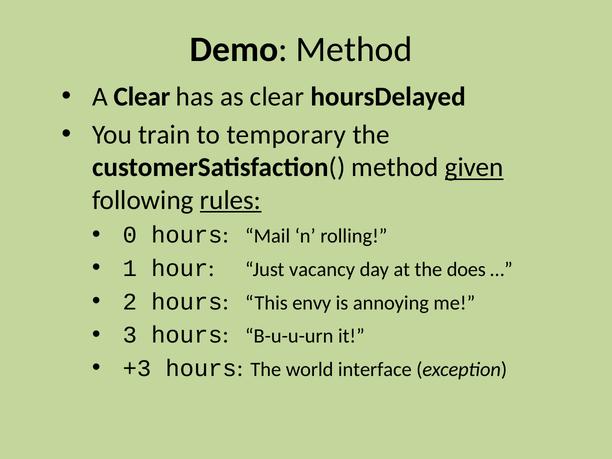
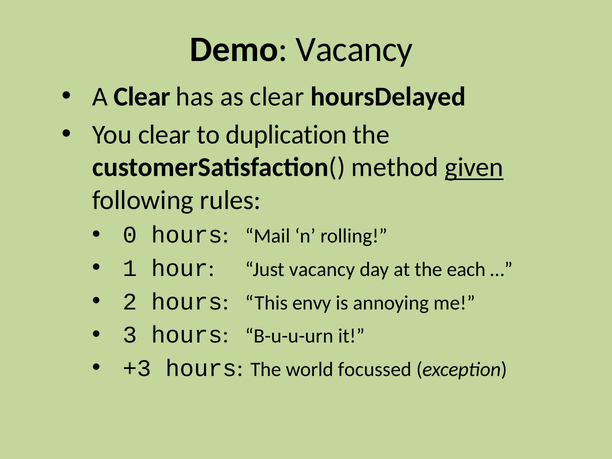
Demo Method: Method -> Vacancy
You train: train -> clear
temporary: temporary -> duplication
rules underline: present -> none
does: does -> each
interface: interface -> focussed
